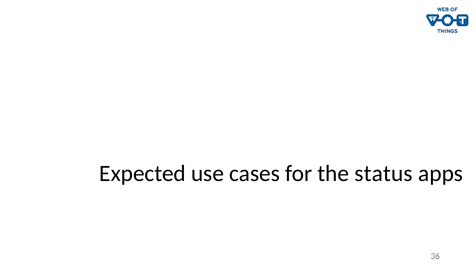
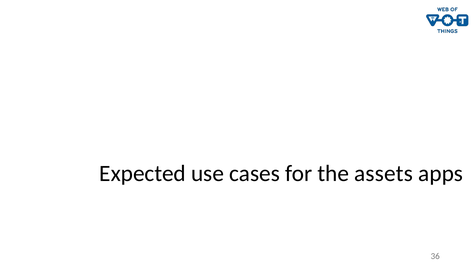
status: status -> assets
